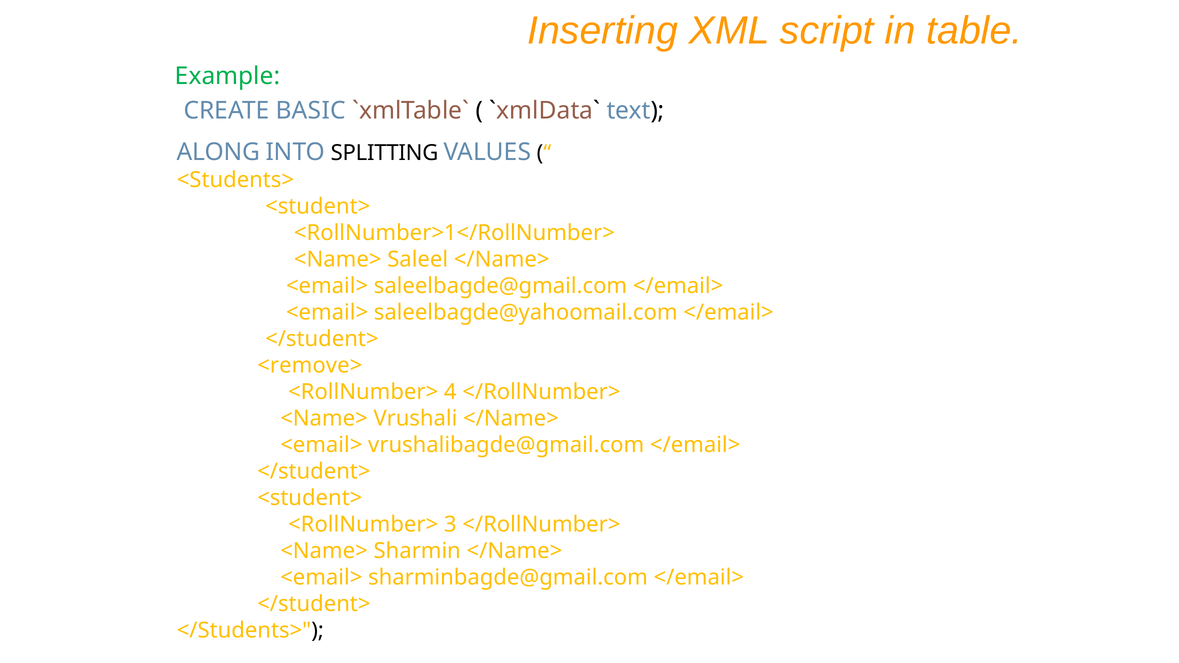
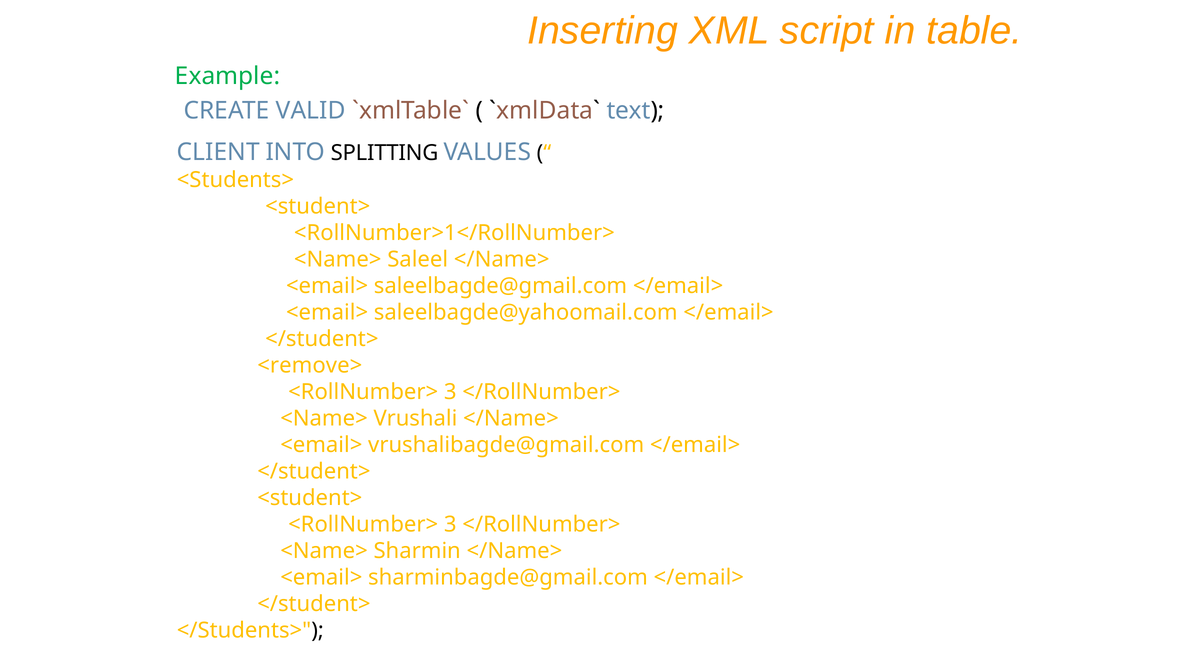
BASIC: BASIC -> VALID
ALONG: ALONG -> CLIENT
4 at (450, 392): 4 -> 3
